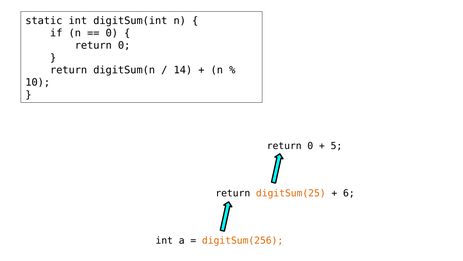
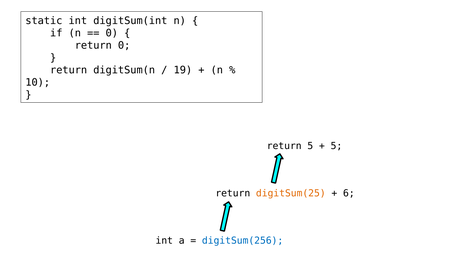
14: 14 -> 19
0 at (310, 146): 0 -> 5
digitSum(256 colour: orange -> blue
